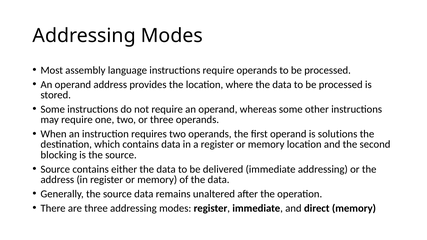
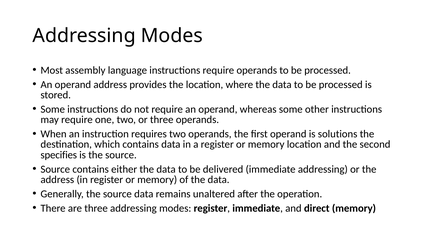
blocking: blocking -> specifies
